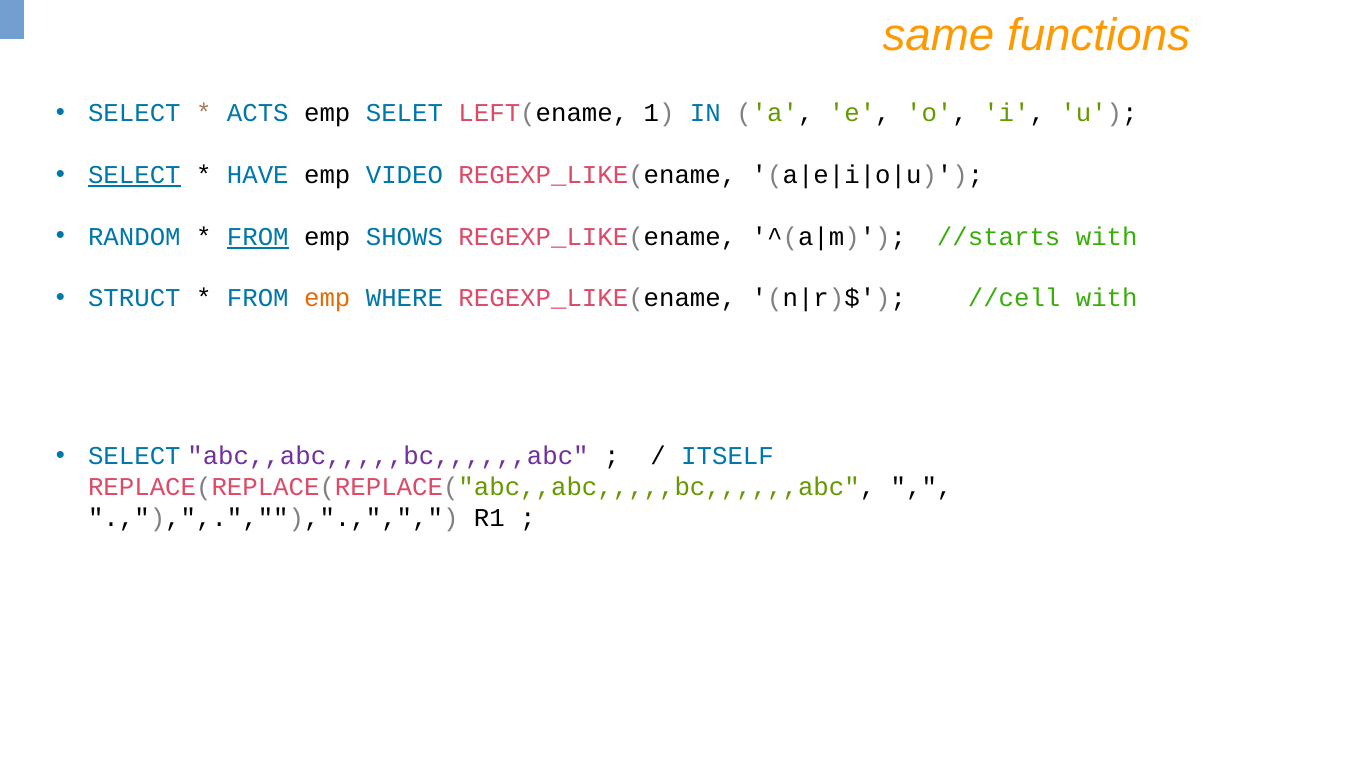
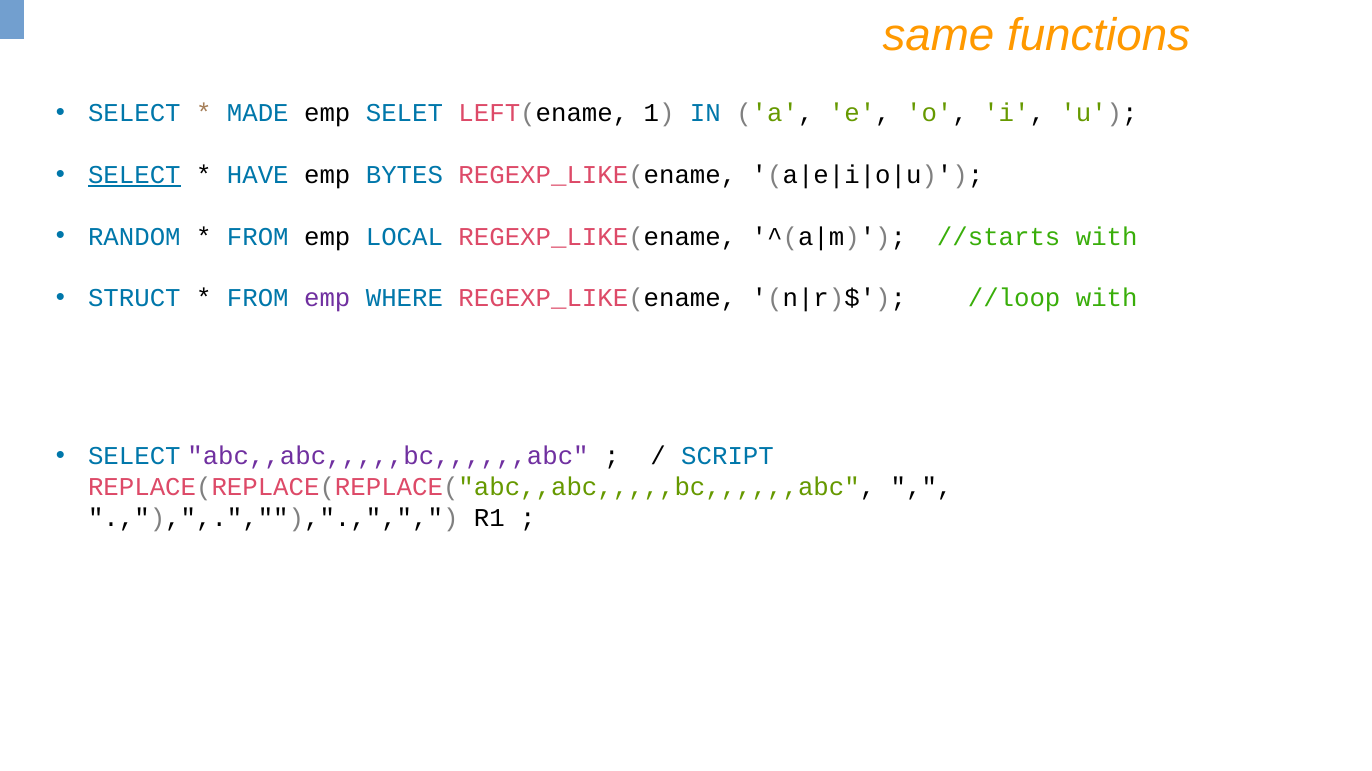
ACTS: ACTS -> MADE
VIDEO: VIDEO -> BYTES
FROM at (258, 237) underline: present -> none
SHOWS: SHOWS -> LOCAL
emp at (327, 299) colour: orange -> purple
//cell: //cell -> //loop
ITSELF: ITSELF -> SCRIPT
